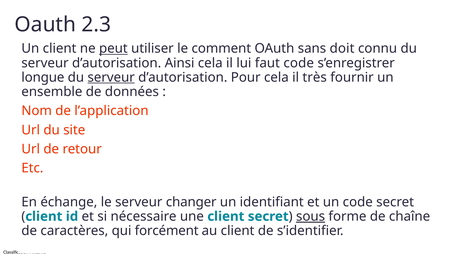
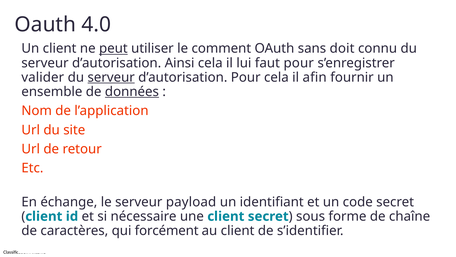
2.3: 2.3 -> 4.0
faut code: code -> pour
longue: longue -> valider
très: très -> afin
données underline: none -> present
changer: changer -> payload
sous underline: present -> none
